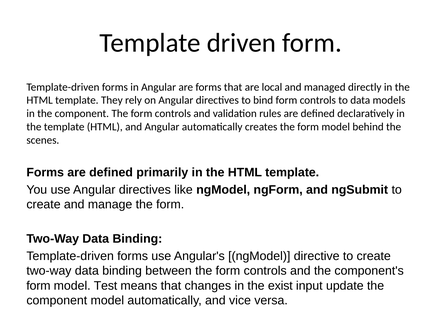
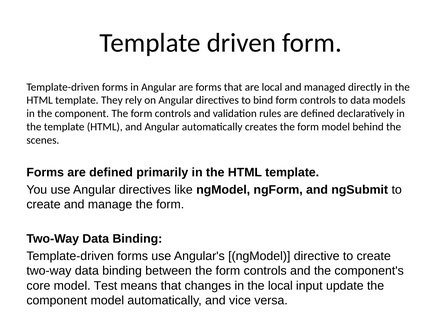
form at (38, 285): form -> core
the exist: exist -> local
